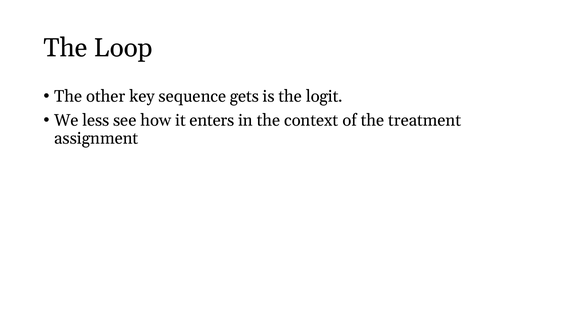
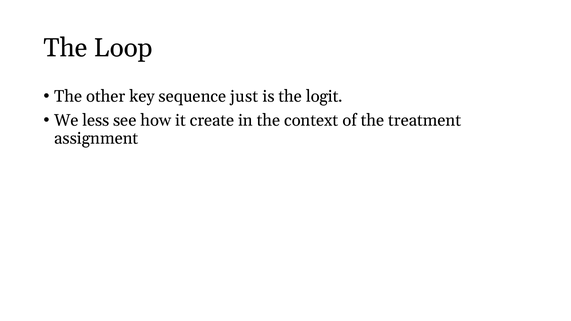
gets: gets -> just
enters: enters -> create
